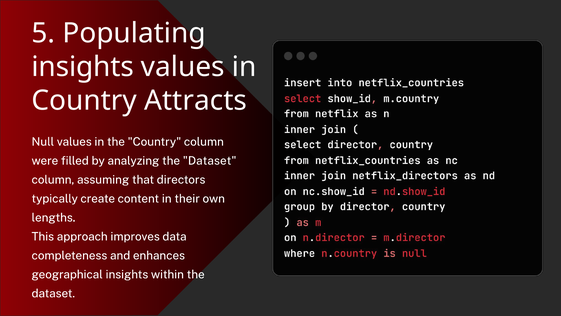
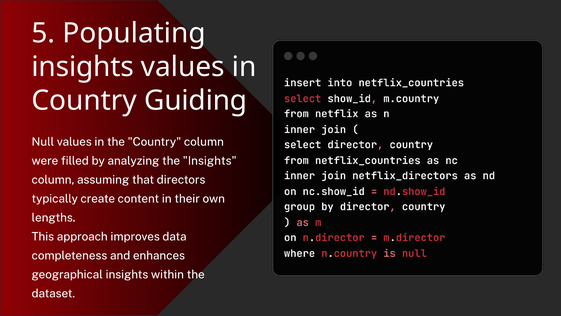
Attracts: Attracts -> Guiding
analyzing the Dataset: Dataset -> Insights
